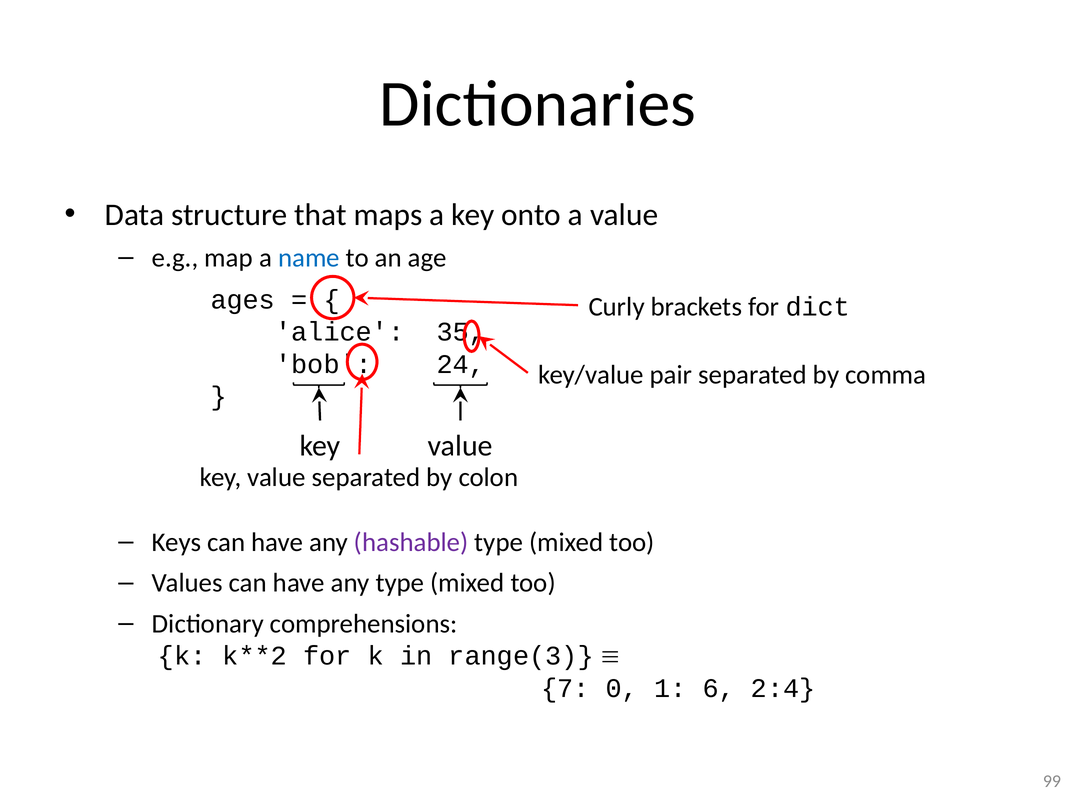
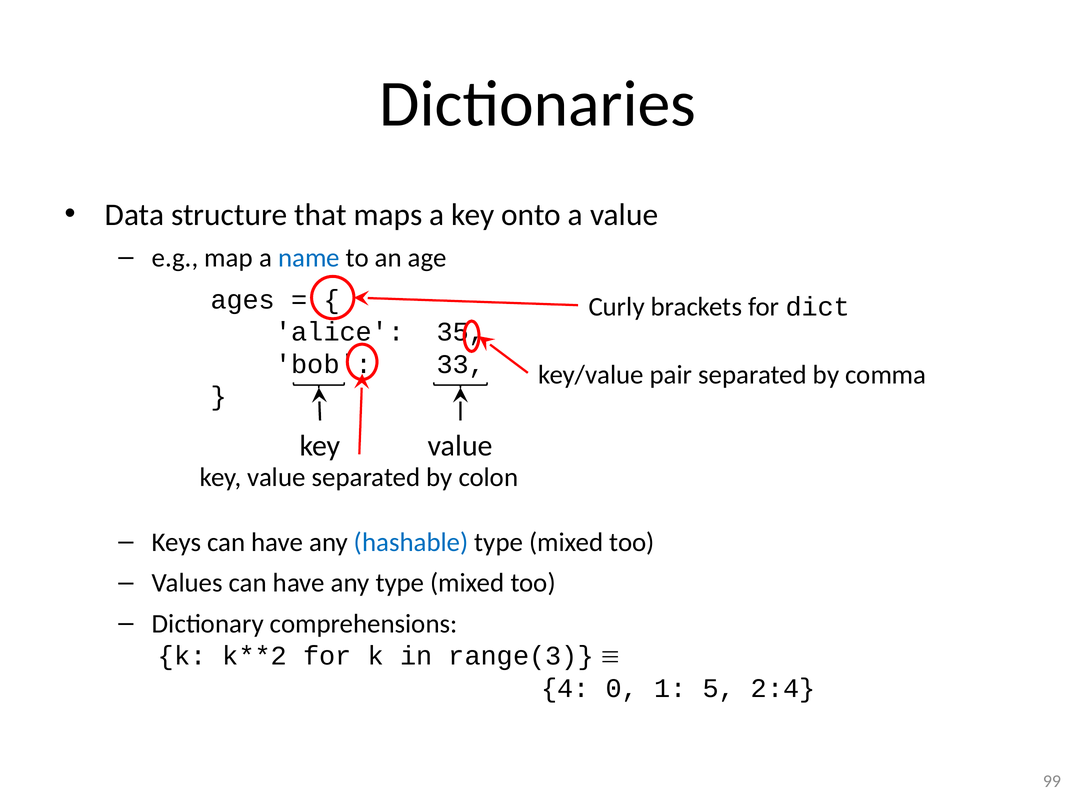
24: 24 -> 33
hashable colour: purple -> blue
7: 7 -> 4
6: 6 -> 5
